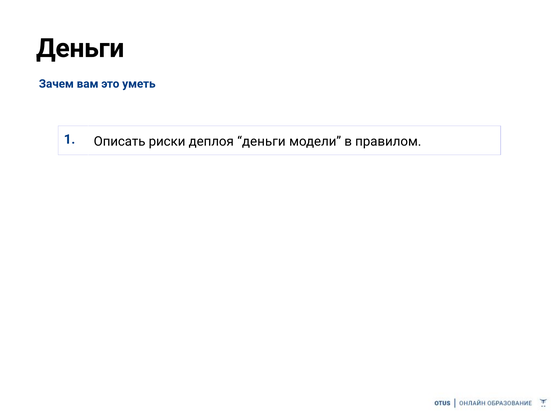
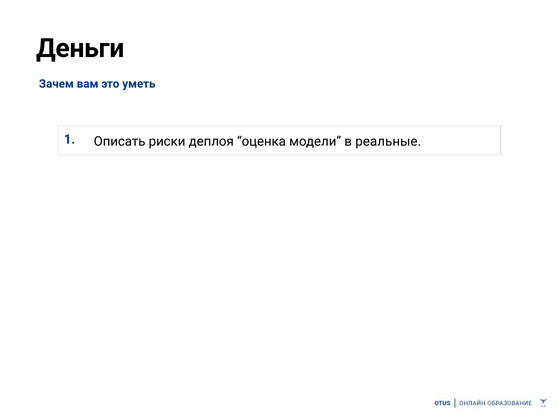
деплоя деньги: деньги -> оценка
правилом: правилом -> реальные
